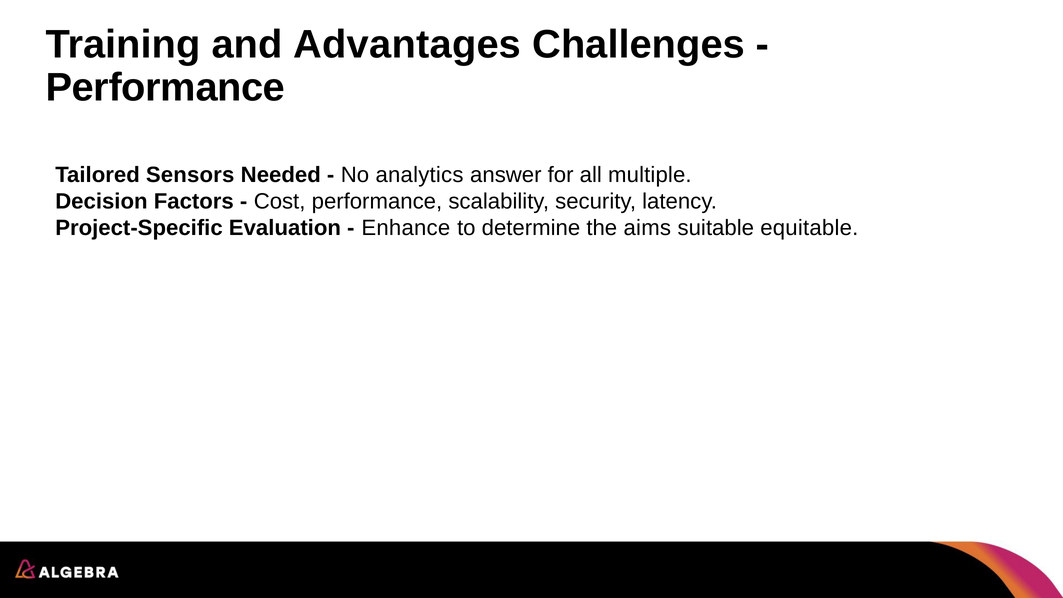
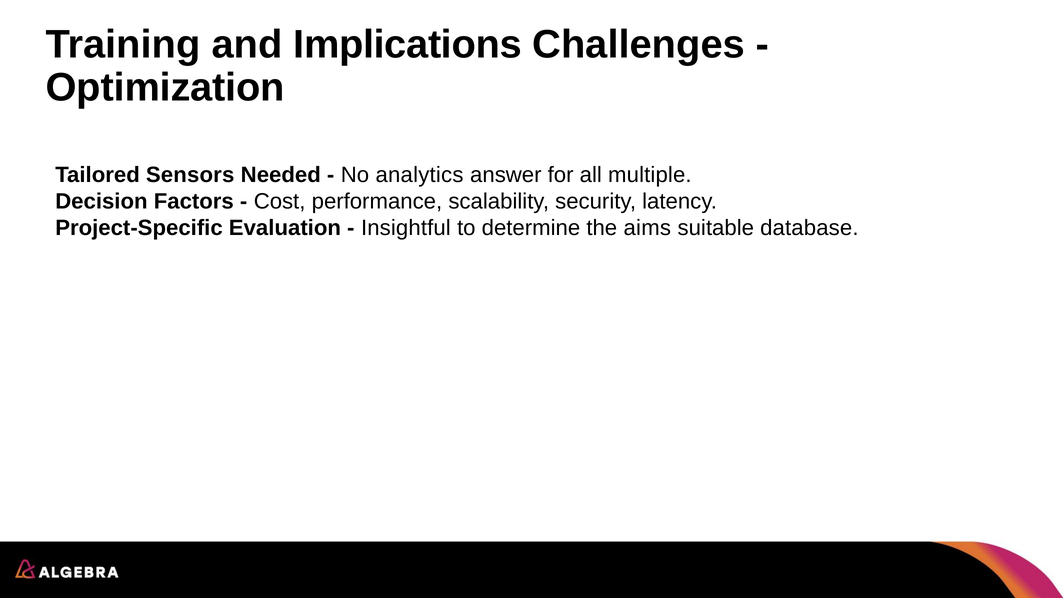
Advantages: Advantages -> Implications
Performance at (165, 88): Performance -> Optimization
Enhance: Enhance -> Insightful
equitable: equitable -> database
